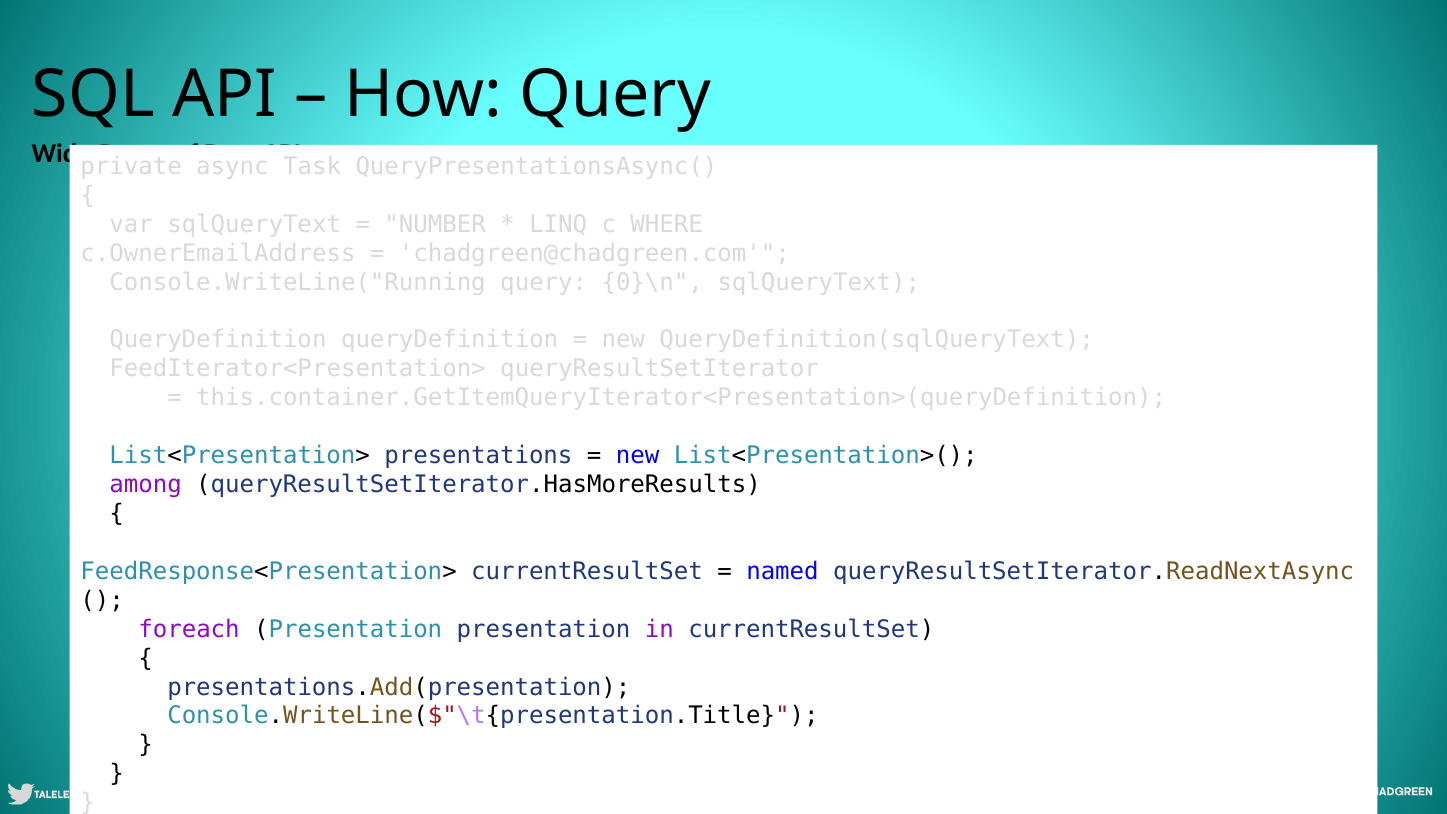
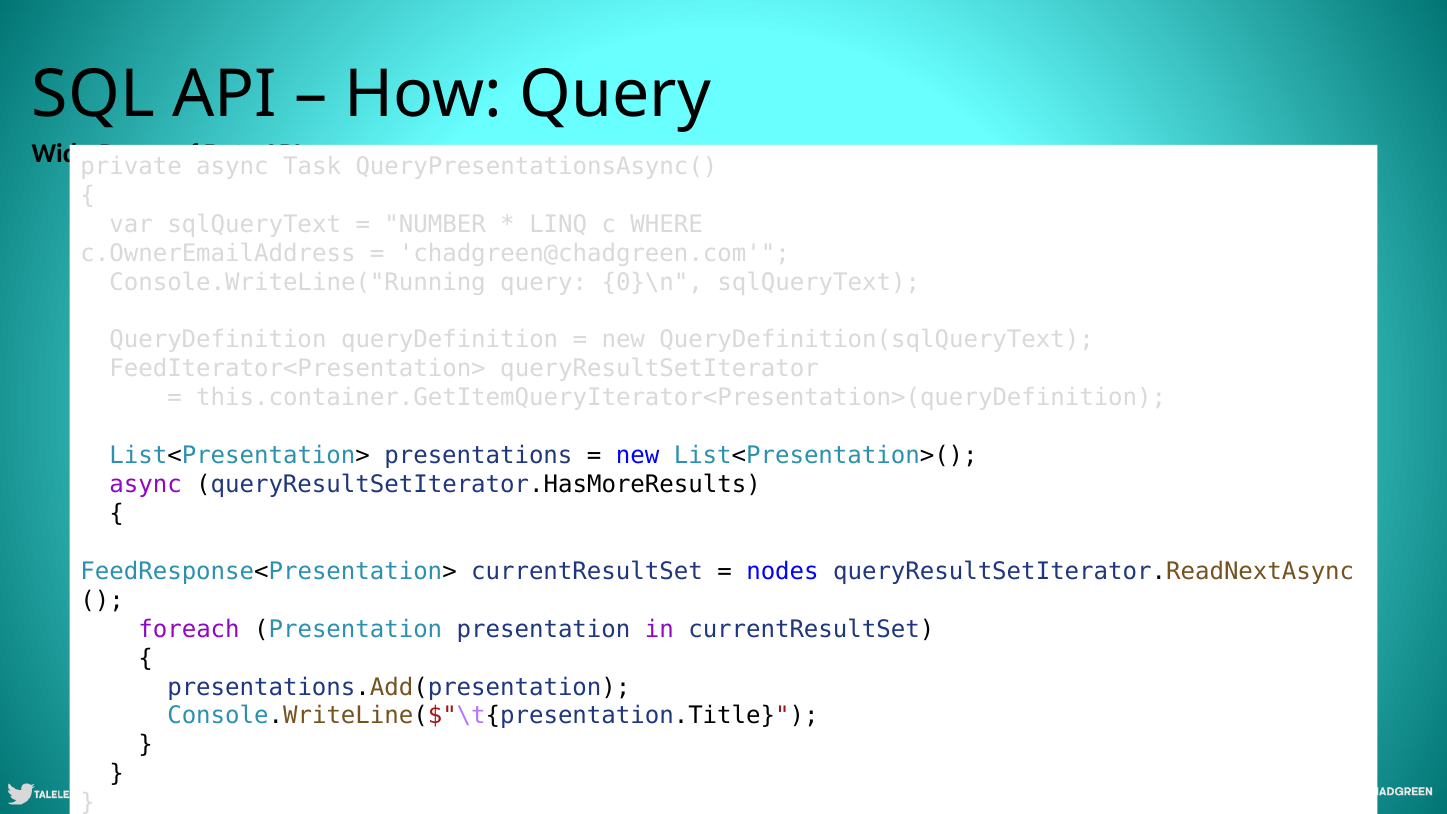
among at (146, 485): among -> async
named: named -> nodes
